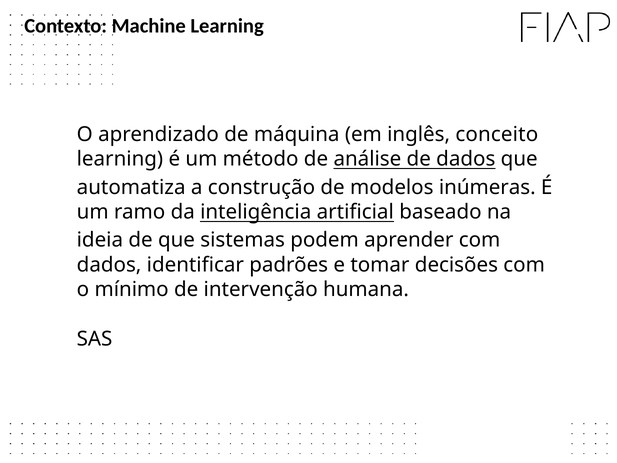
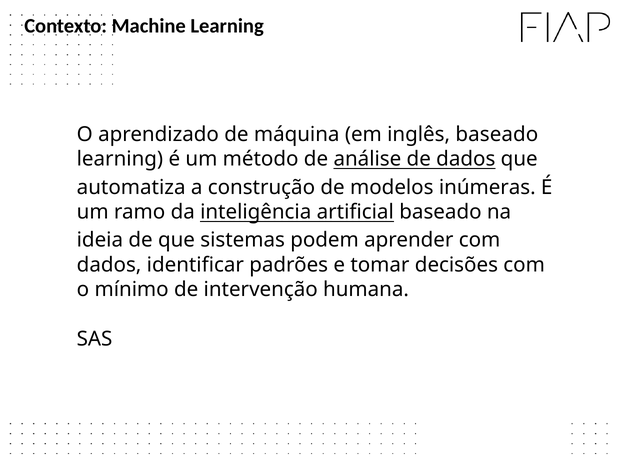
inglês conceito: conceito -> baseado
